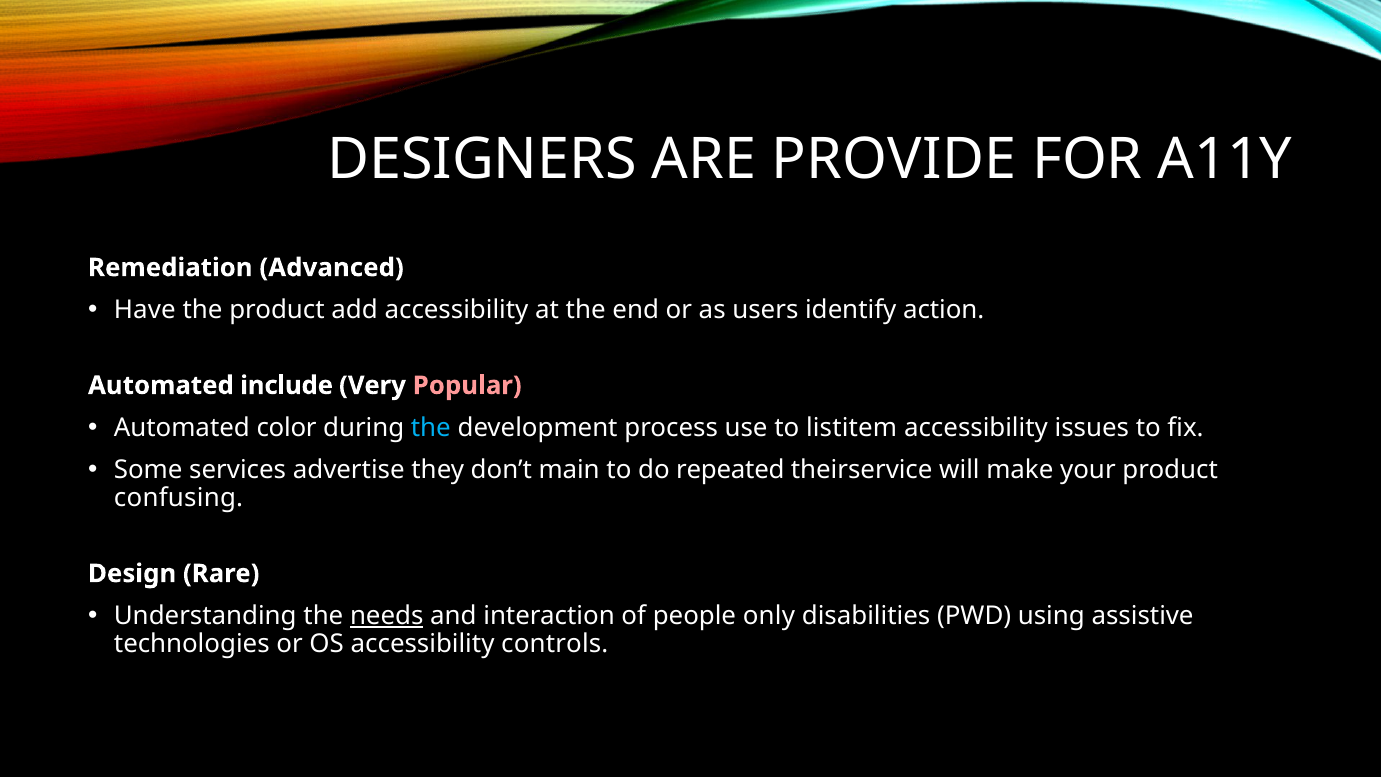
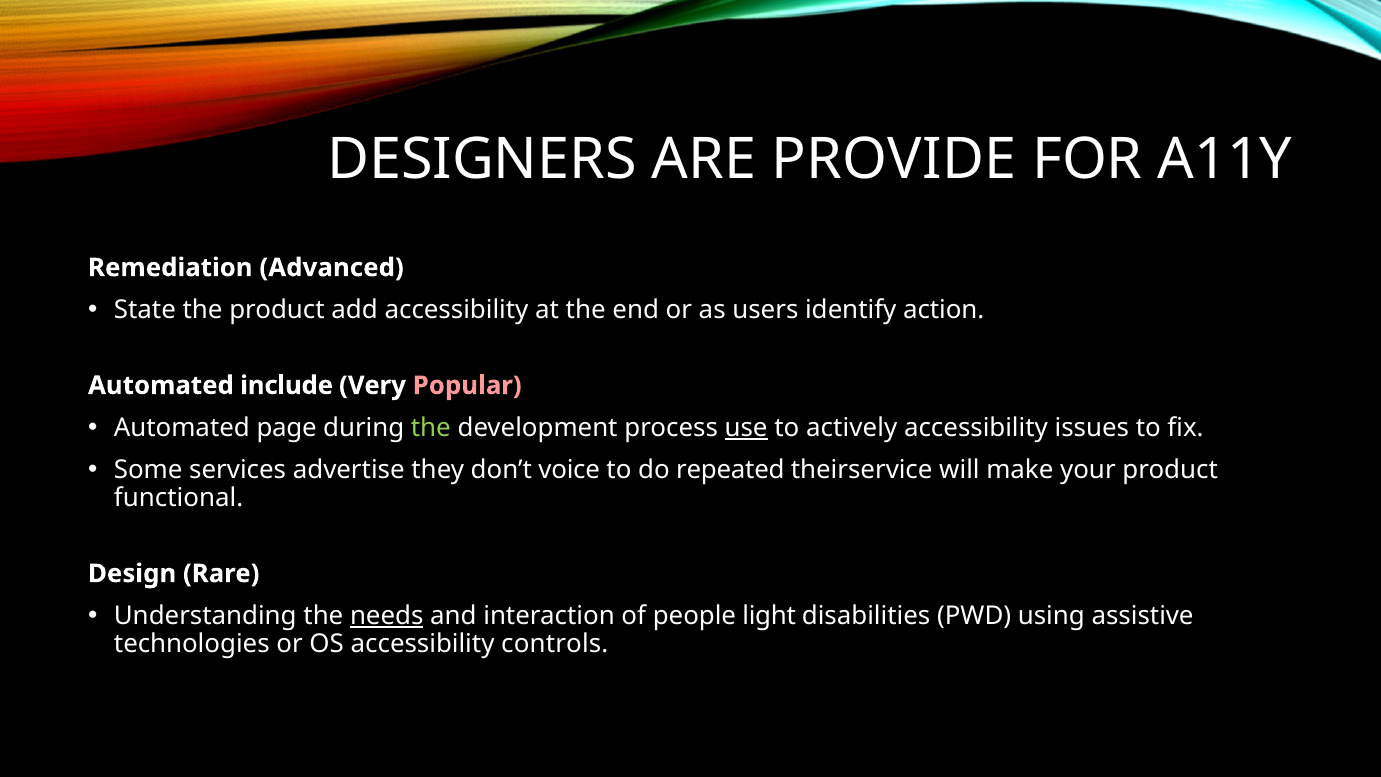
Have: Have -> State
color: color -> page
the at (431, 428) colour: light blue -> light green
use underline: none -> present
listitem: listitem -> actively
main: main -> voice
confusing: confusing -> functional
only: only -> light
